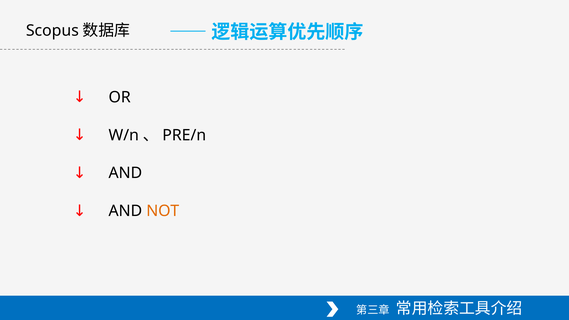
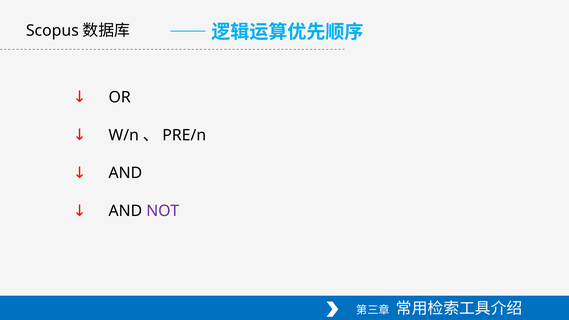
NOT colour: orange -> purple
